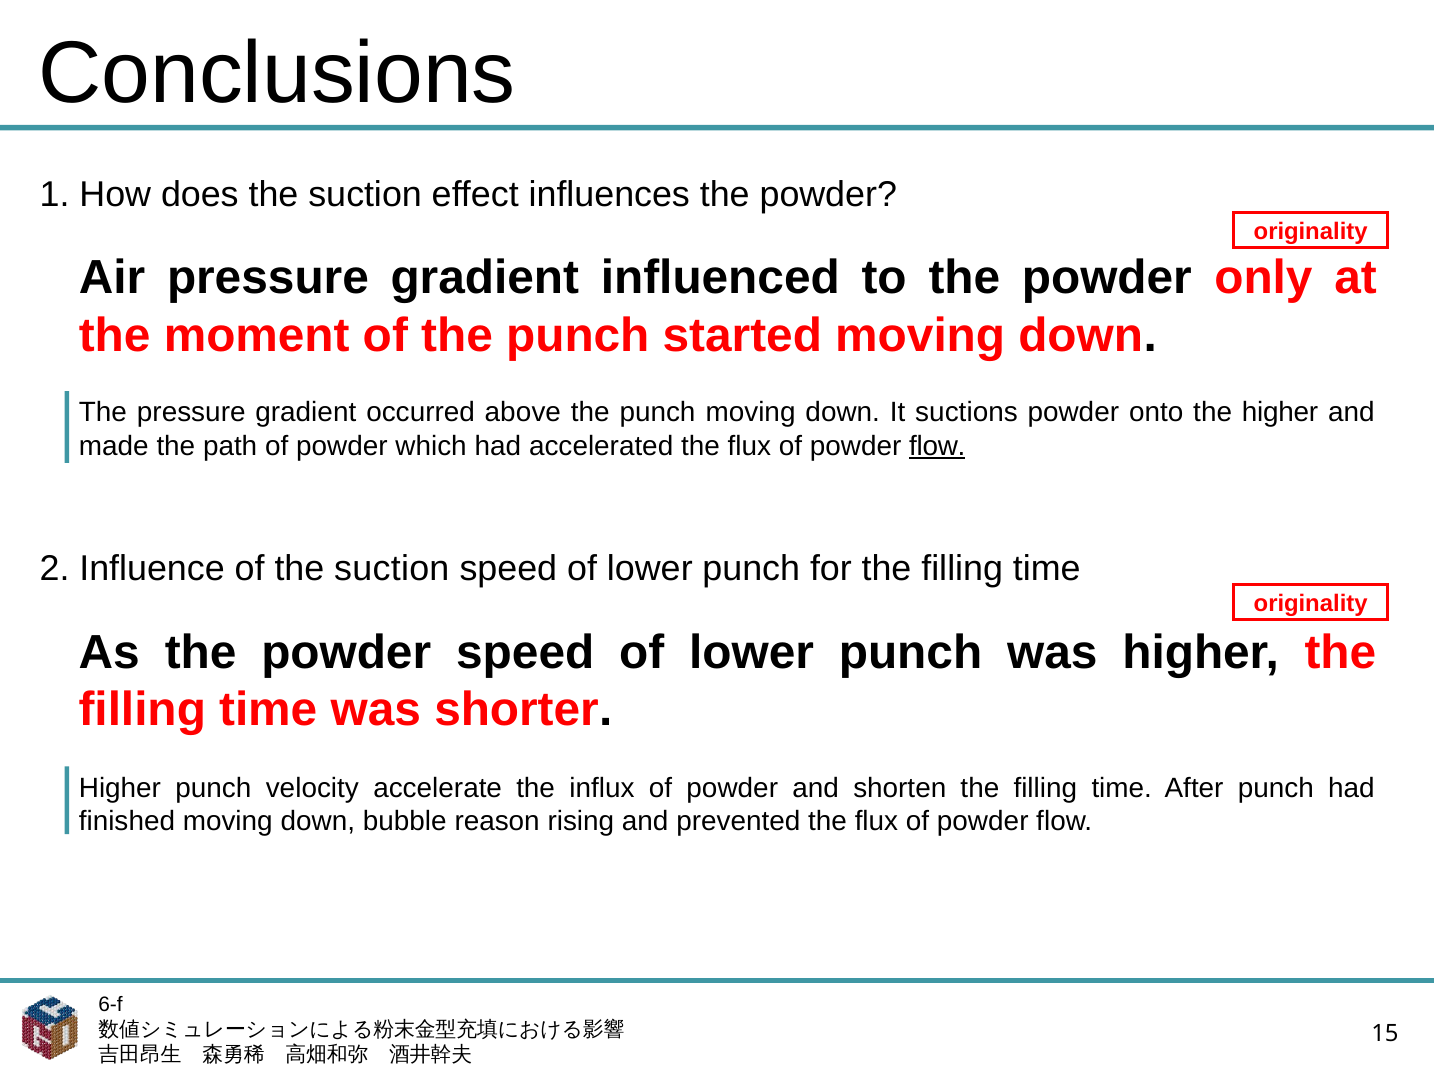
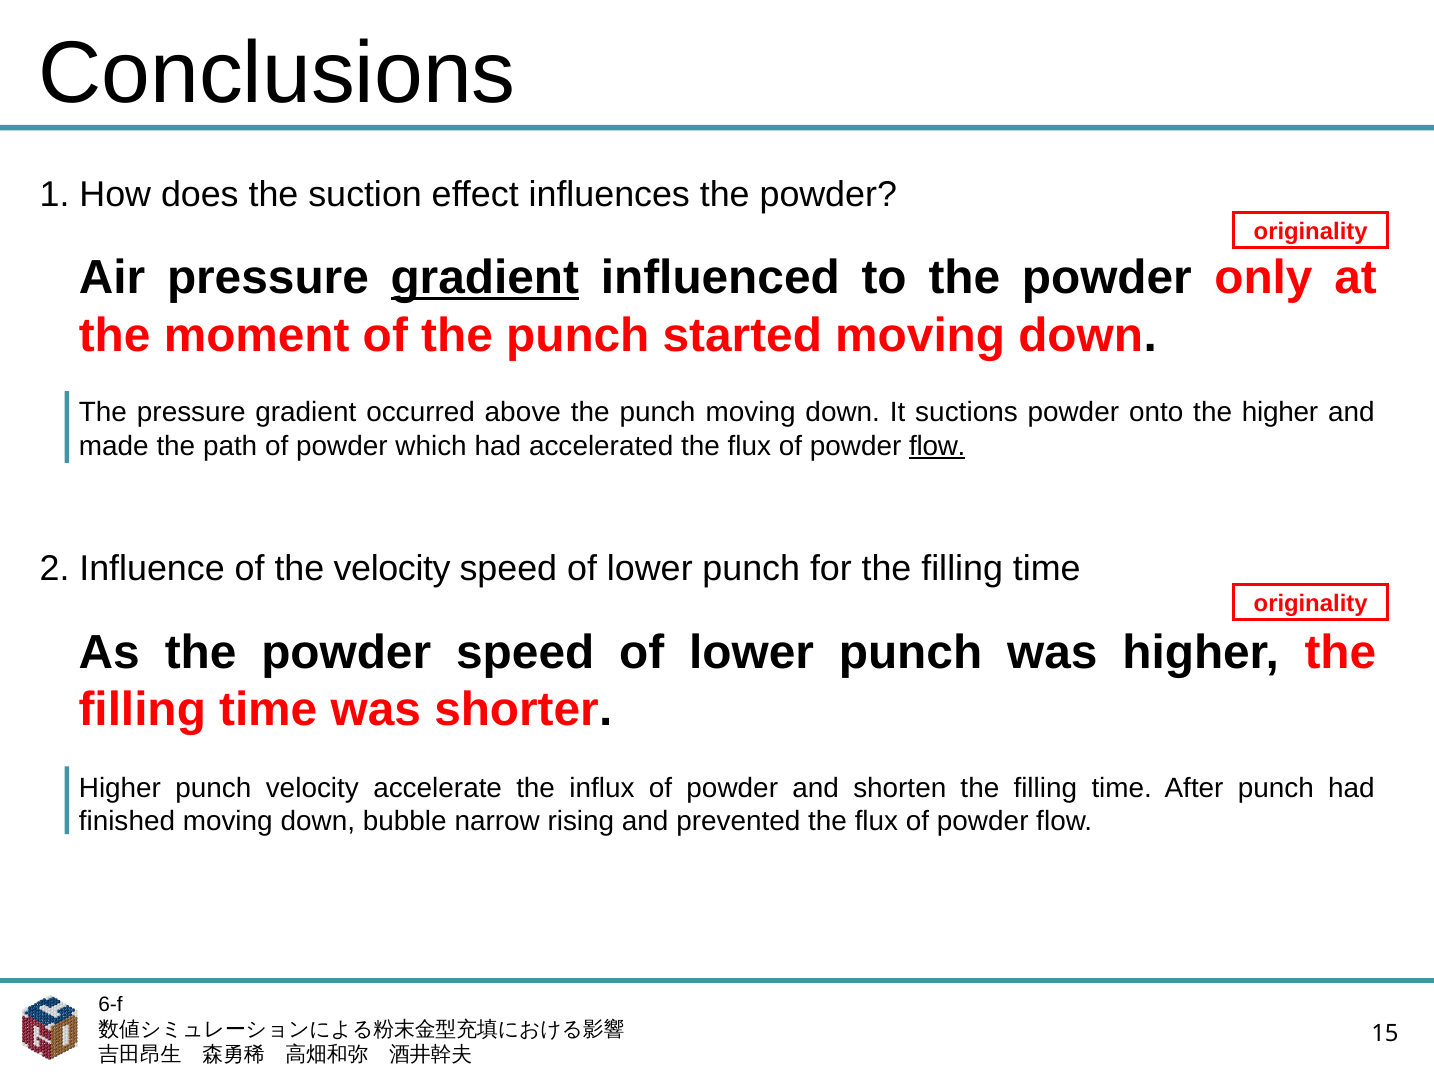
gradient at (485, 278) underline: none -> present
of the suction: suction -> velocity
reason: reason -> narrow
